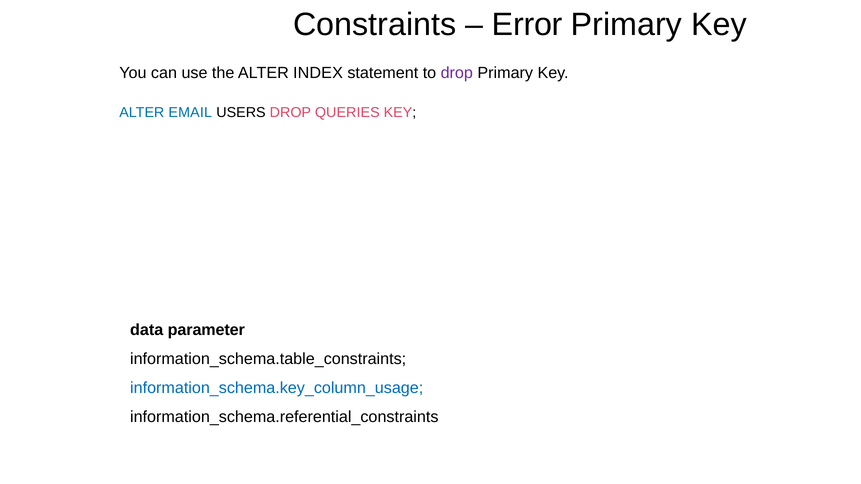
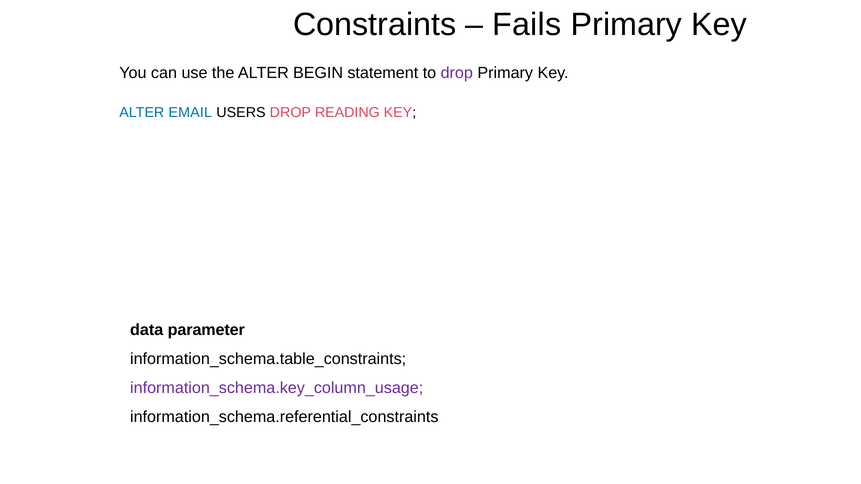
Error: Error -> Fails
INDEX: INDEX -> BEGIN
QUERIES: QUERIES -> READING
information_schema.key_column_usage colour: blue -> purple
